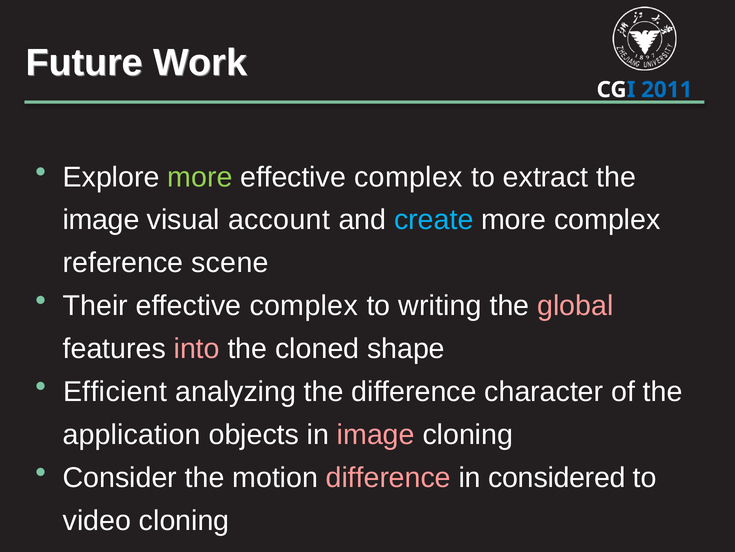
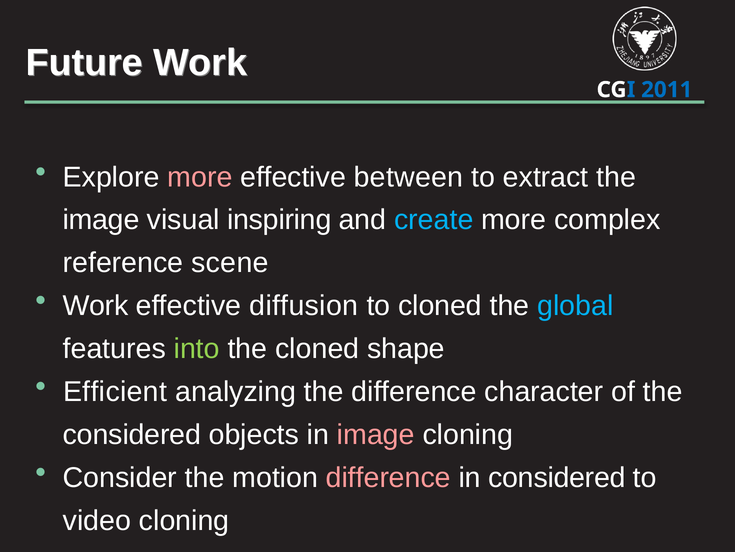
more at (200, 177) colour: light green -> pink
complex at (408, 177): complex -> between
account: account -> inspiring
Their at (95, 306): Their -> Work
complex at (304, 306): complex -> diffusion
to writing: writing -> cloned
global colour: pink -> light blue
into colour: pink -> light green
application at (132, 434): application -> considered
